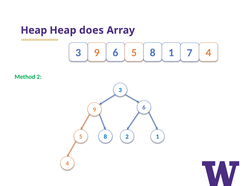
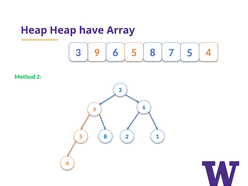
does: does -> have
8 1: 1 -> 7
3 7: 7 -> 5
